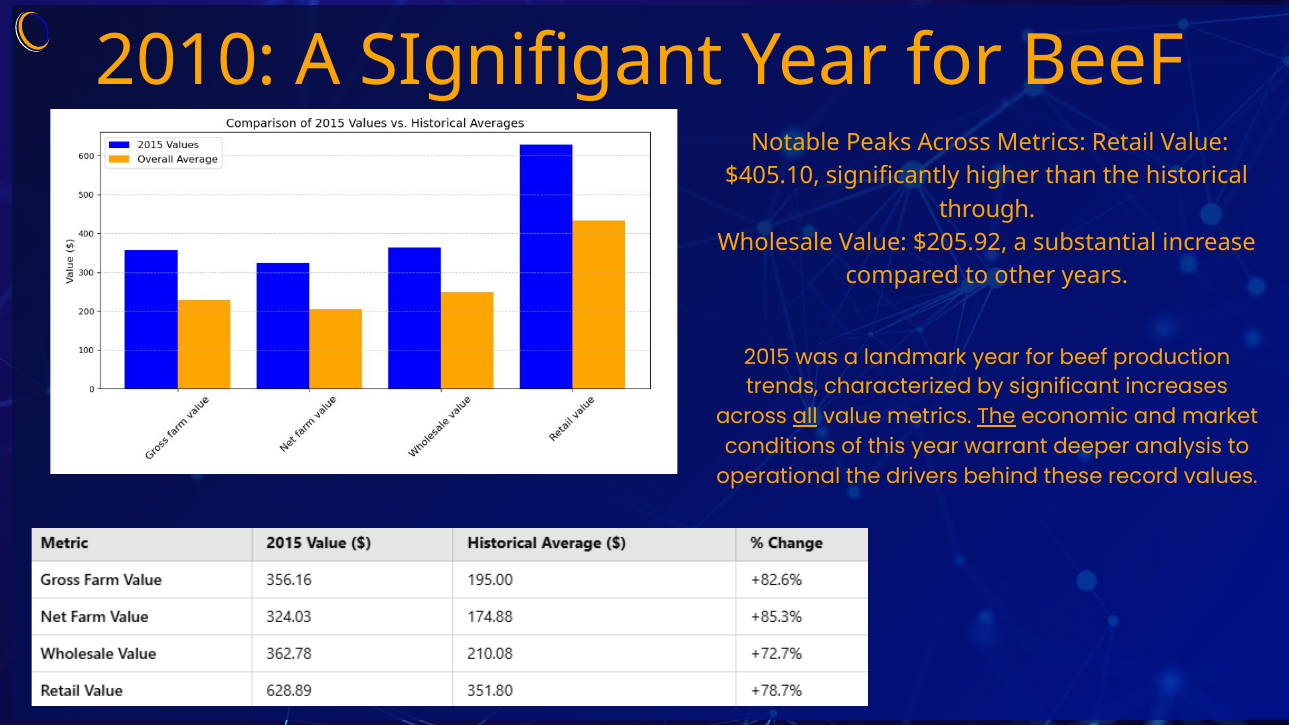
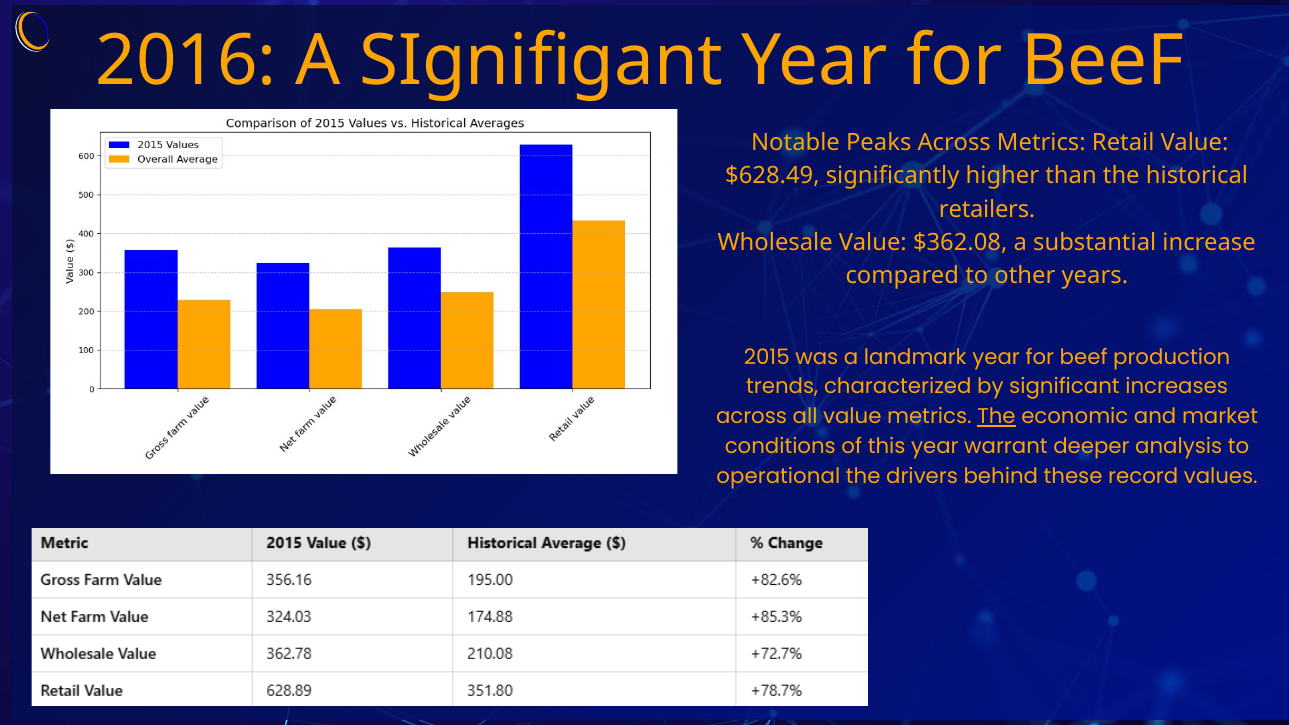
2010: 2010 -> 2016
$405.10: $405.10 -> $628.49
through: through -> retailers
$205.92: $205.92 -> $362.08
all underline: present -> none
